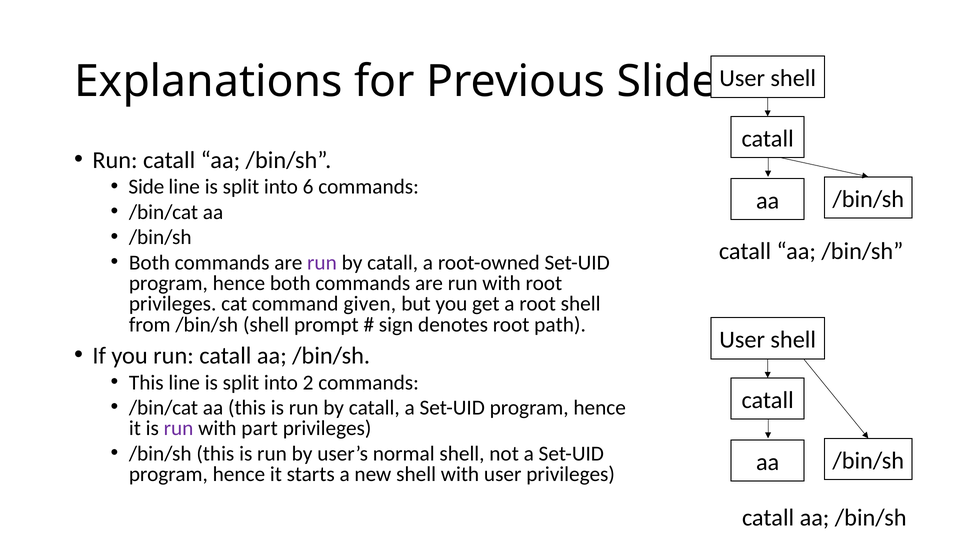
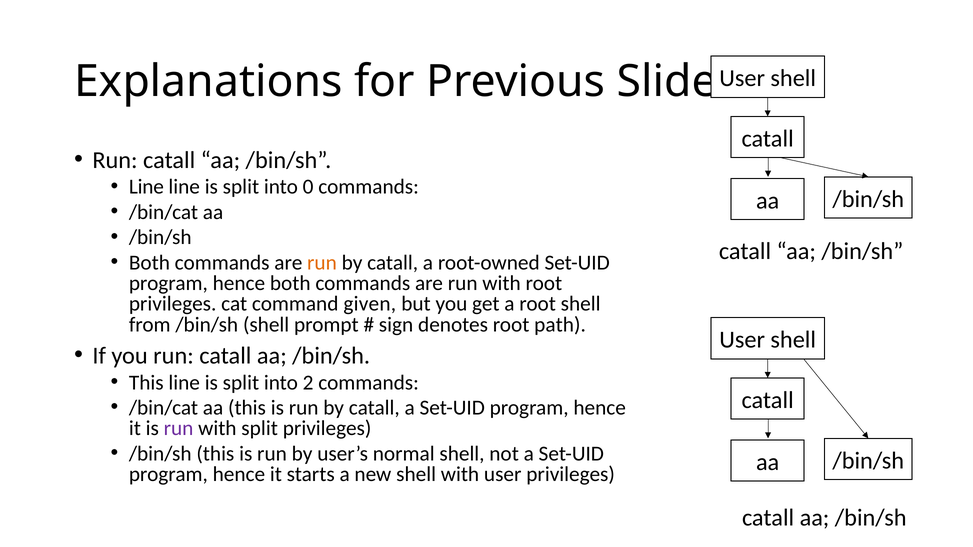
Side at (146, 187): Side -> Line
6: 6 -> 0
run at (322, 263) colour: purple -> orange
with part: part -> split
